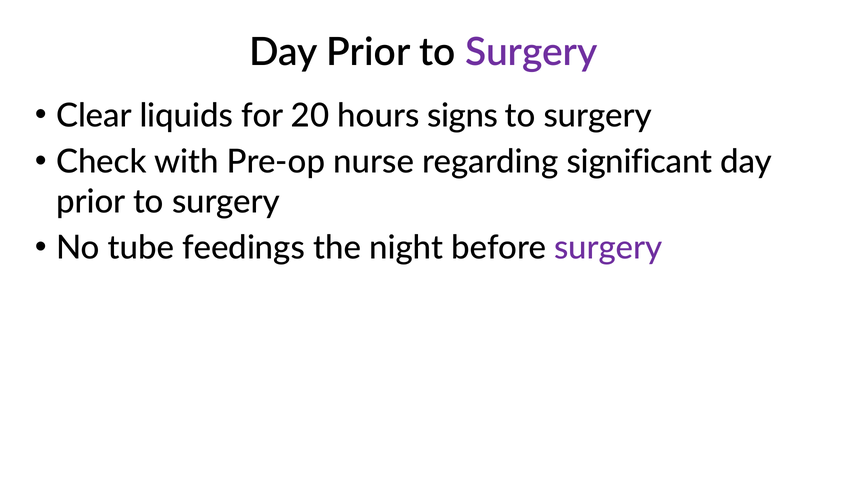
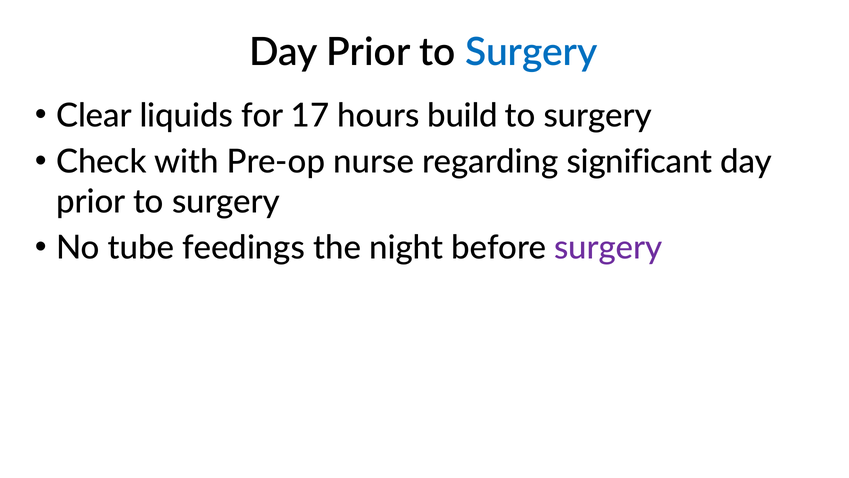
Surgery at (531, 53) colour: purple -> blue
20: 20 -> 17
signs: signs -> build
